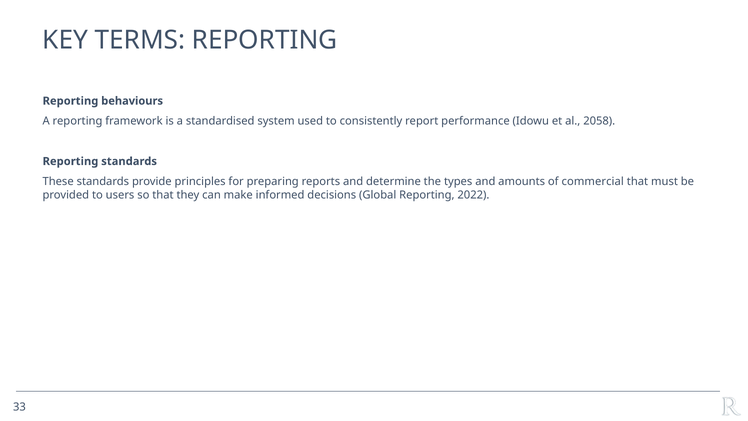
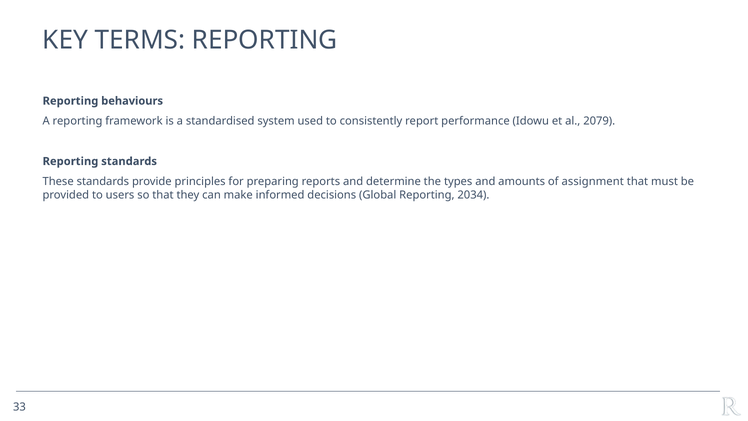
2058: 2058 -> 2079
commercial: commercial -> assignment
2022: 2022 -> 2034
